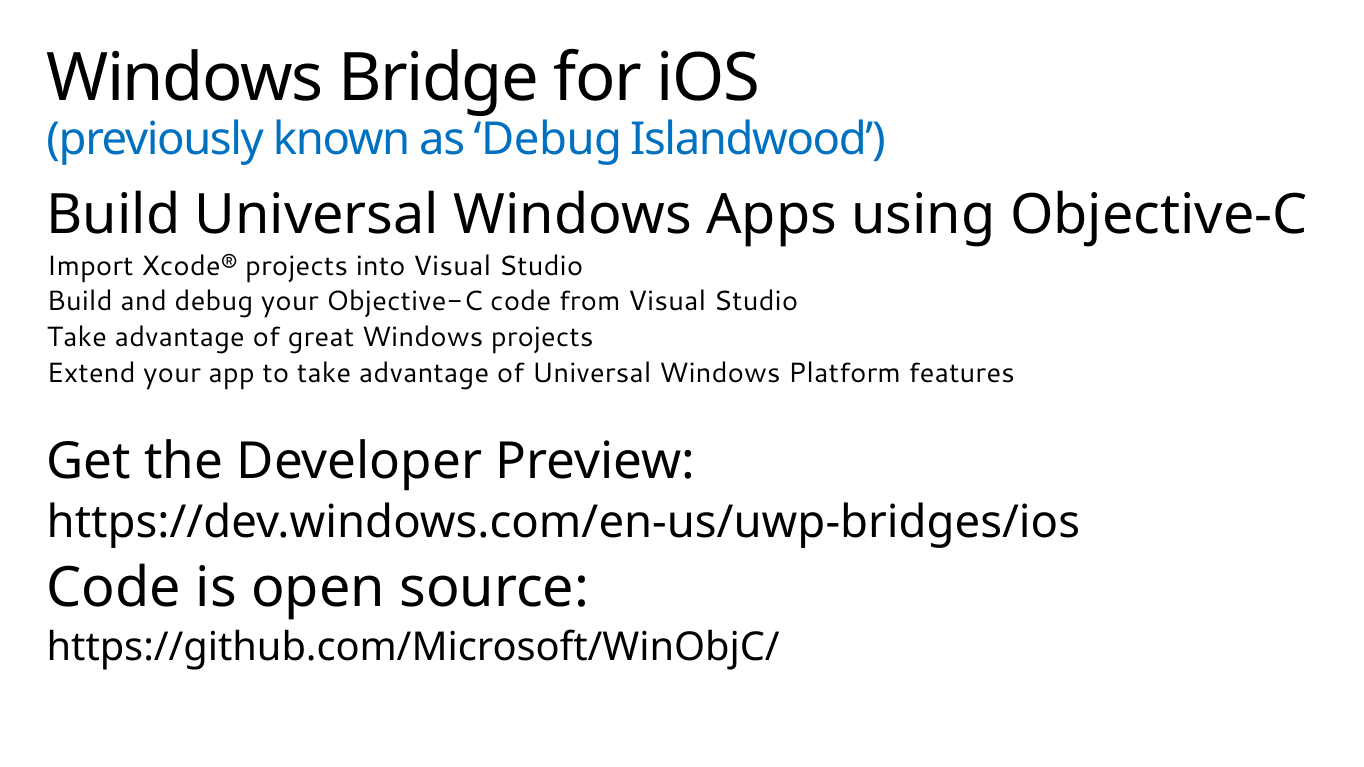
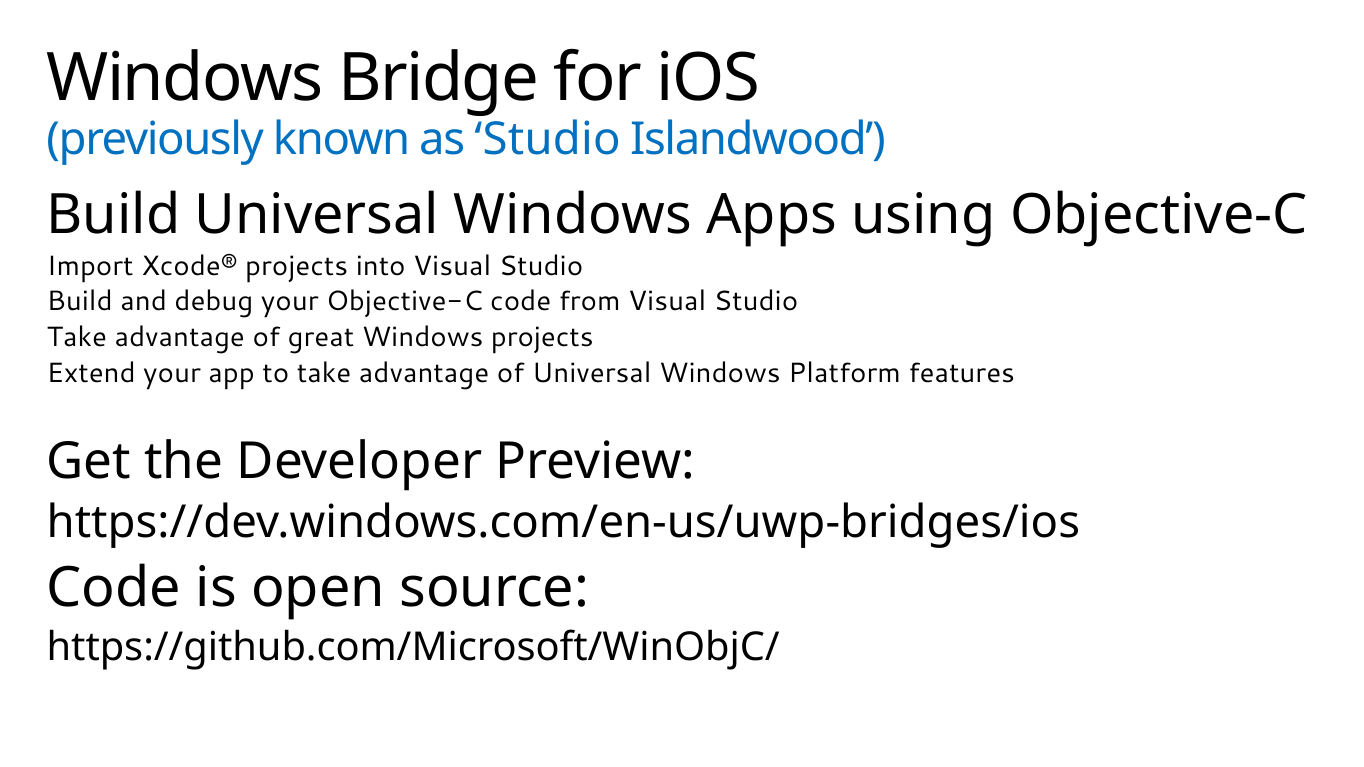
as Debug: Debug -> Studio
